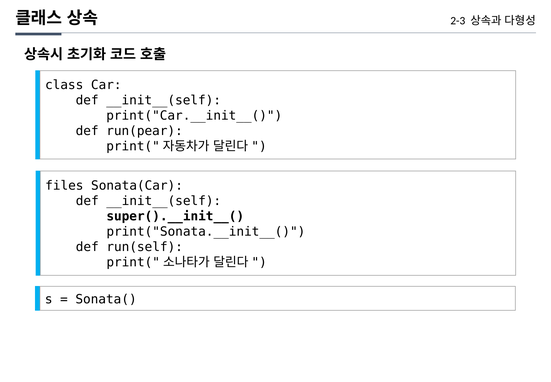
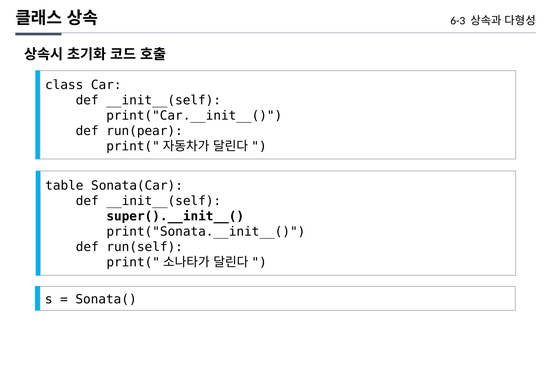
2-3: 2-3 -> 6-3
files: files -> table
